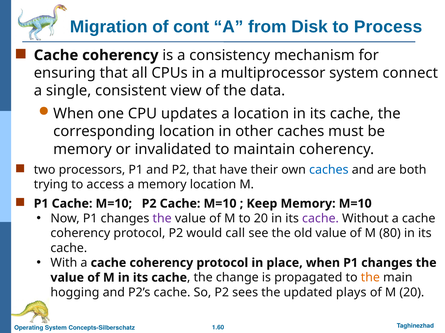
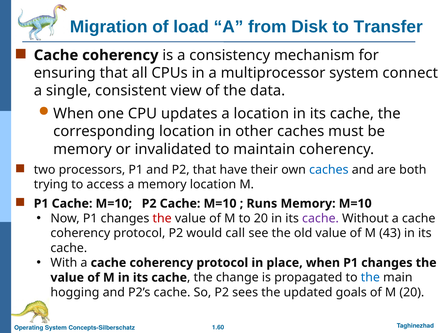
cont: cont -> load
Process: Process -> Transfer
Keep: Keep -> Runs
the at (162, 219) colour: purple -> red
80: 80 -> 43
the at (370, 278) colour: orange -> blue
plays: plays -> goals
